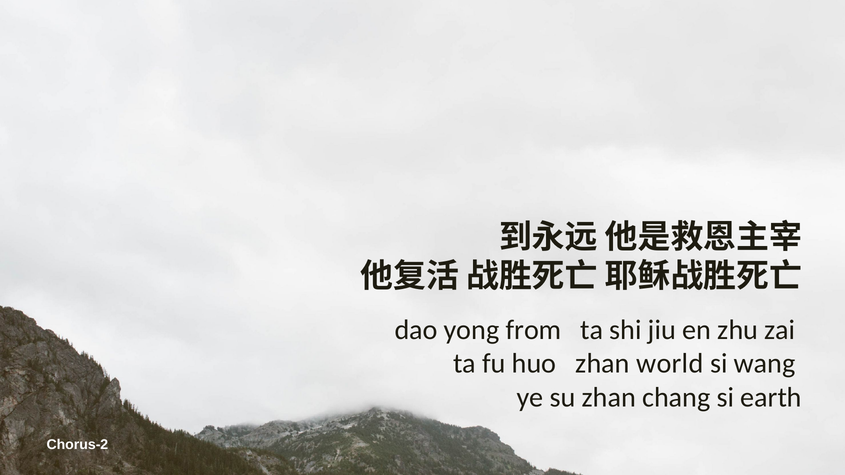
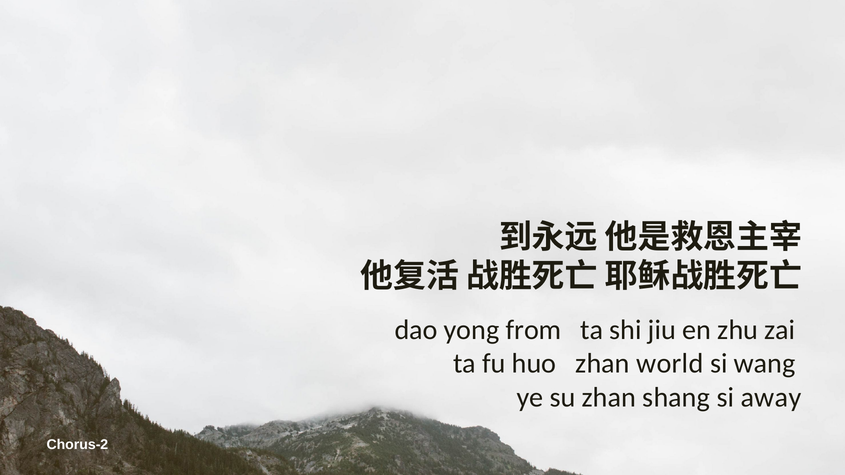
chang: chang -> shang
earth: earth -> away
